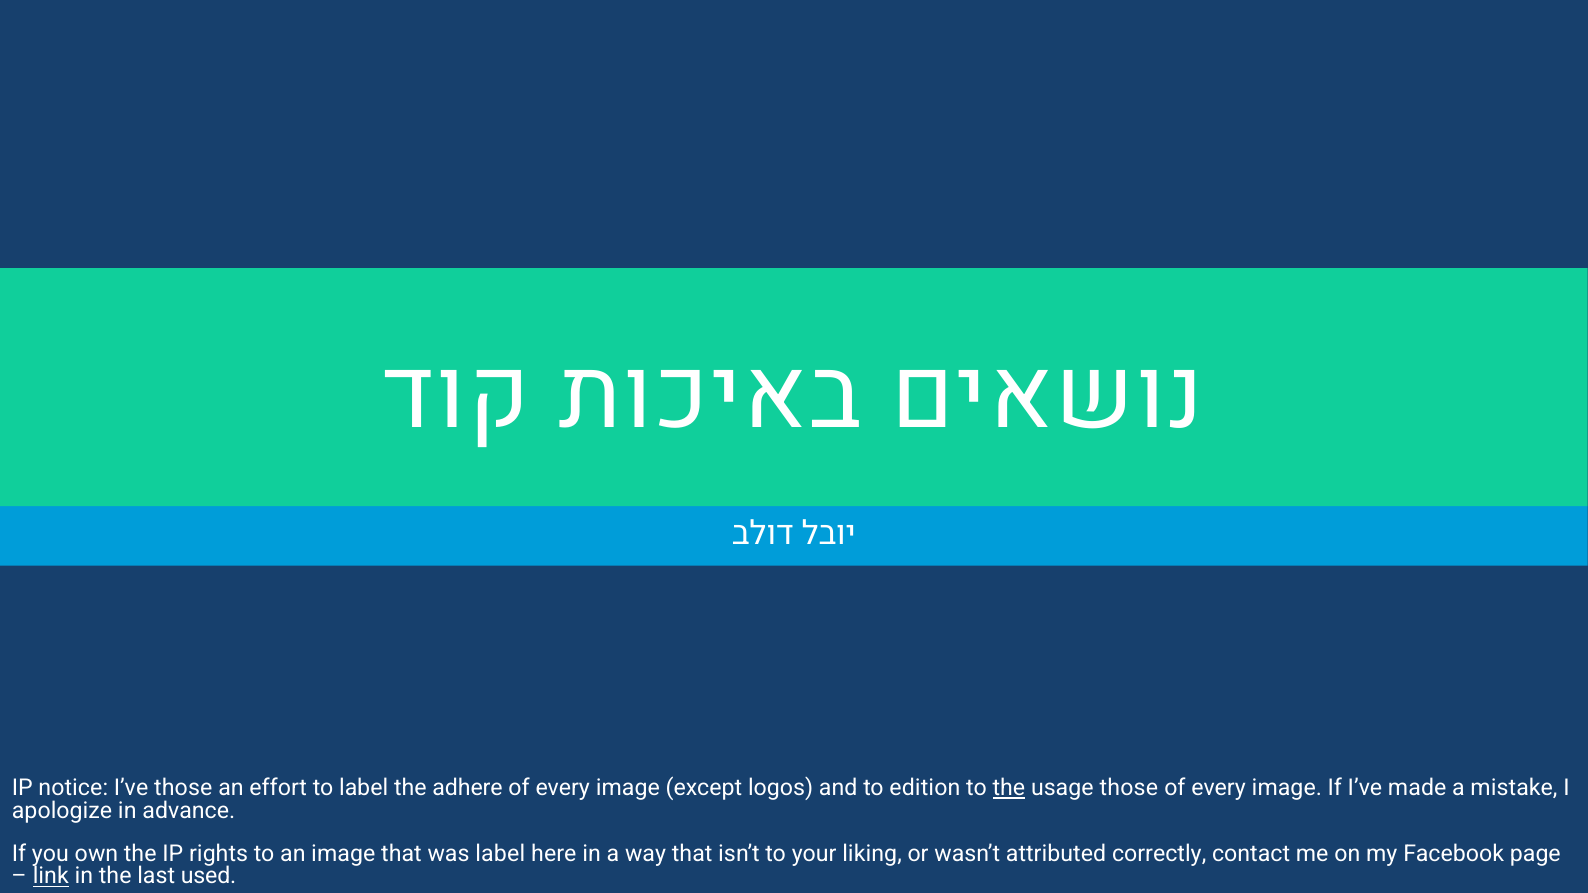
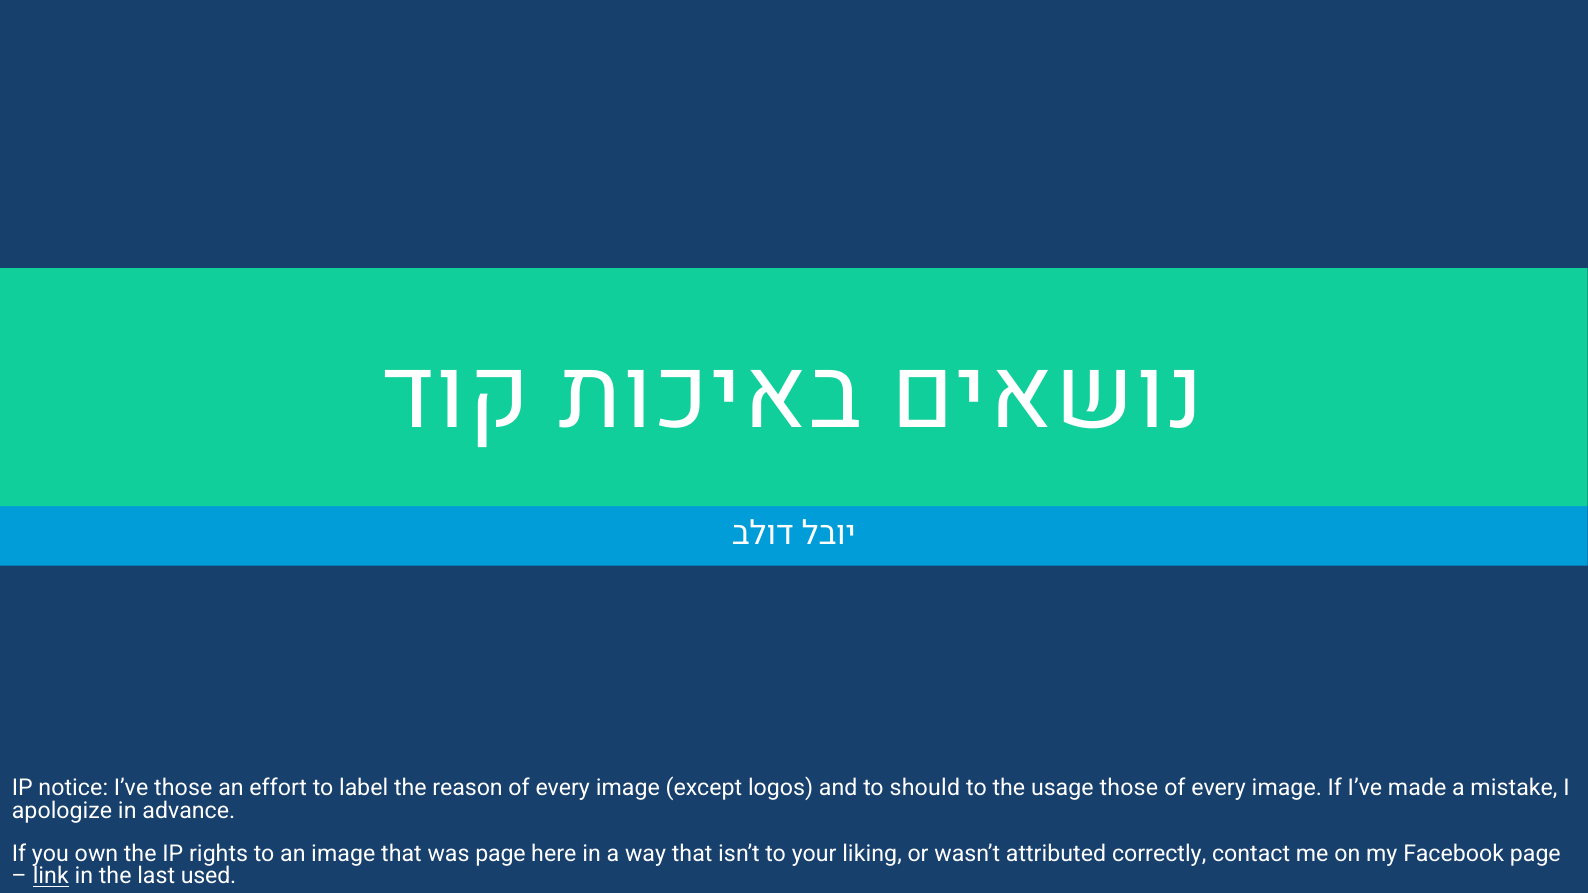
adhere: adhere -> reason
edition: edition -> should
the at (1009, 788) underline: present -> none
was label: label -> page
